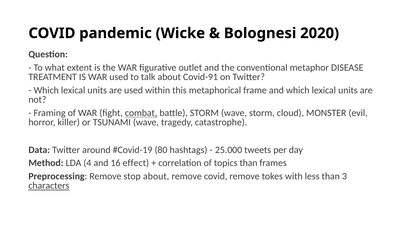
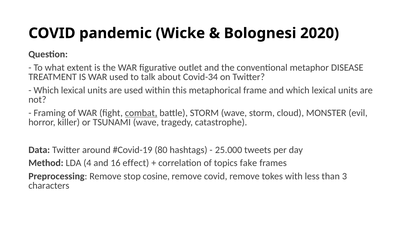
Covid-91: Covid-91 -> Covid-34
topics than: than -> fake
stop about: about -> cosine
characters underline: present -> none
